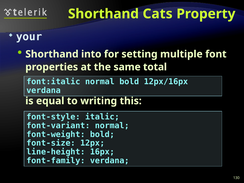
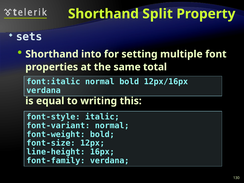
Cats: Cats -> Split
your: your -> sets
